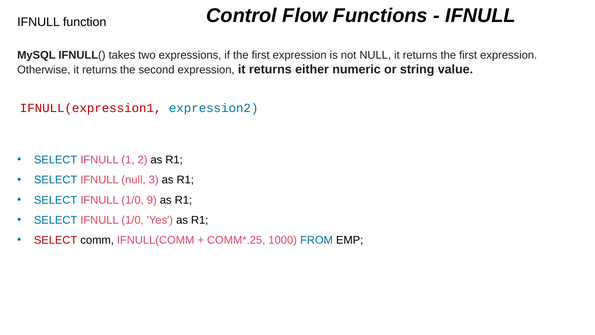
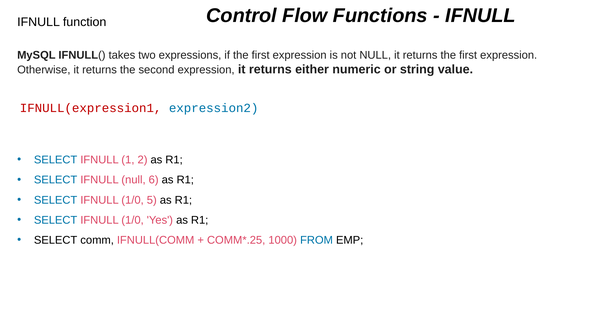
3: 3 -> 6
9: 9 -> 5
SELECT at (56, 240) colour: red -> black
